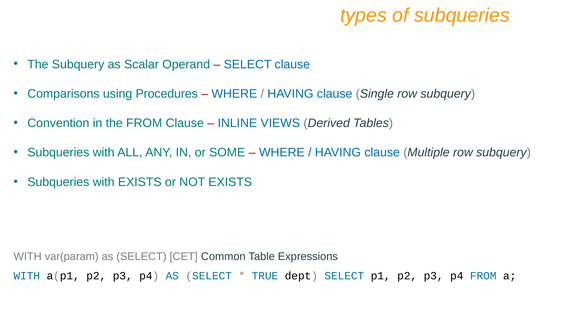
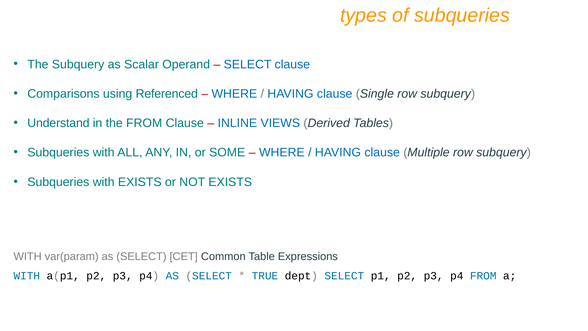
Procedures: Procedures -> Referenced
Convention: Convention -> Understand
